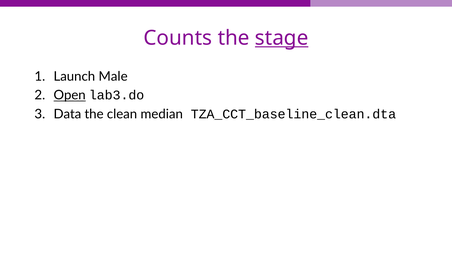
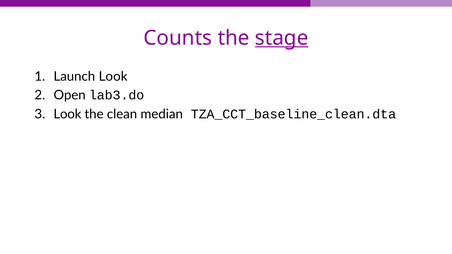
Launch Male: Male -> Look
Open underline: present -> none
Data at (67, 114): Data -> Look
